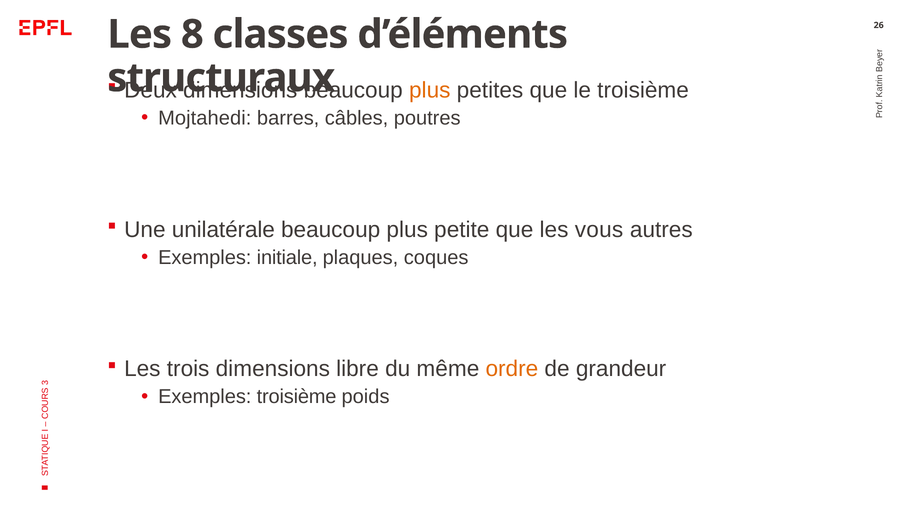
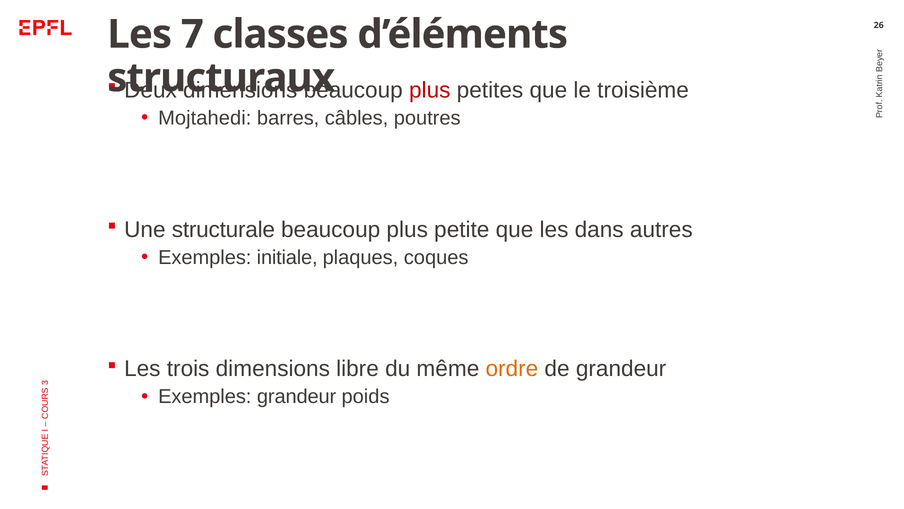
8: 8 -> 7
plus at (430, 90) colour: orange -> red
unilatérale: unilatérale -> structurale
vous: vous -> dans
Exemples troisième: troisième -> grandeur
